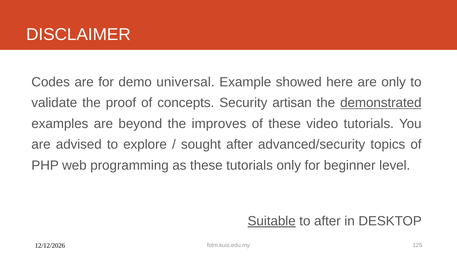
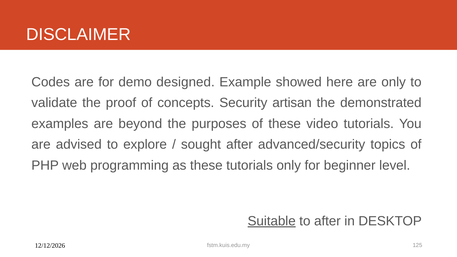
universal: universal -> designed
demonstrated underline: present -> none
improves: improves -> purposes
